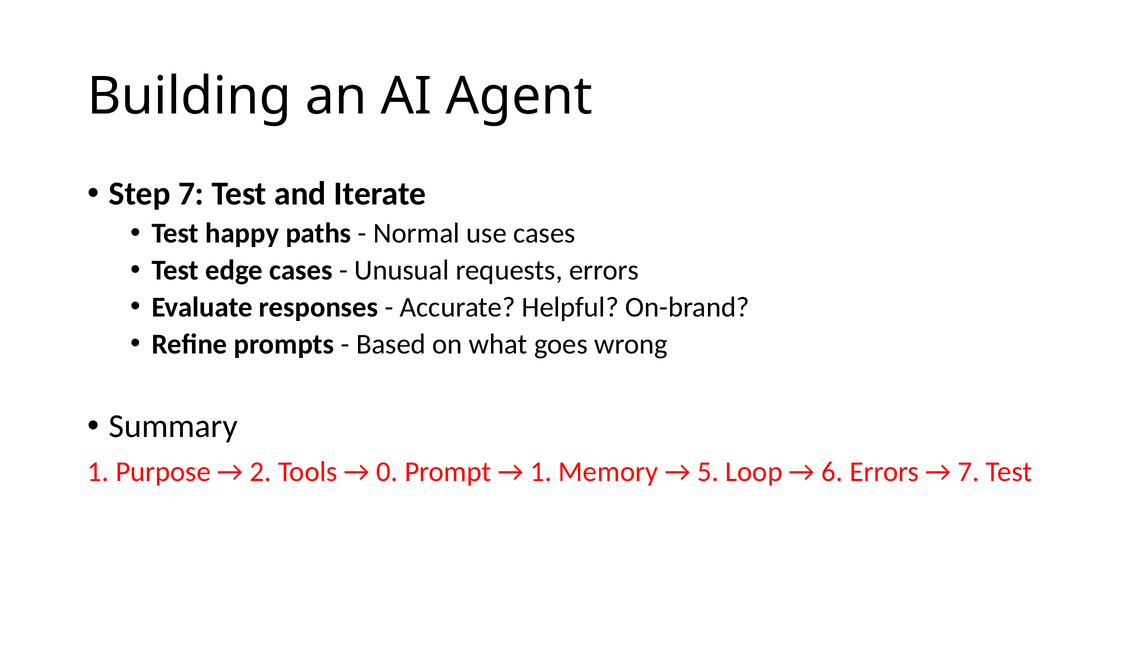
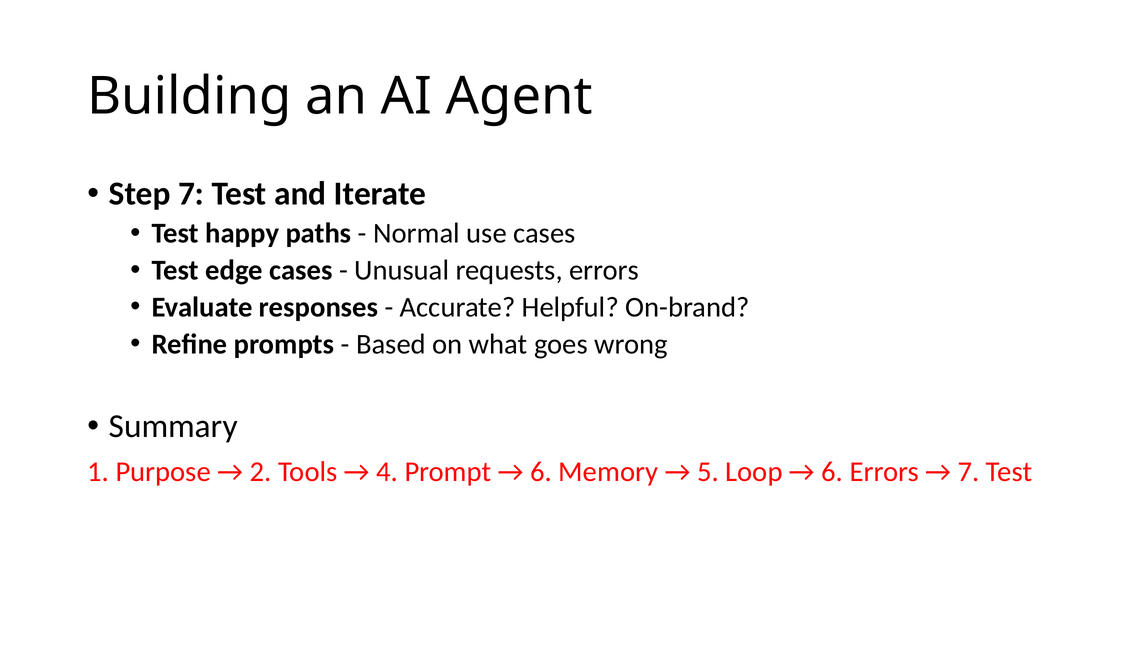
0: 0 -> 4
1 at (541, 472): 1 -> 6
